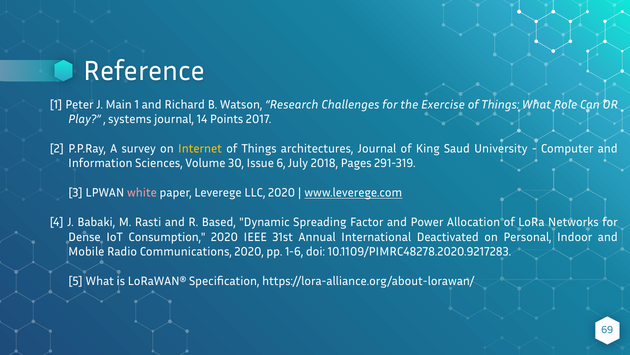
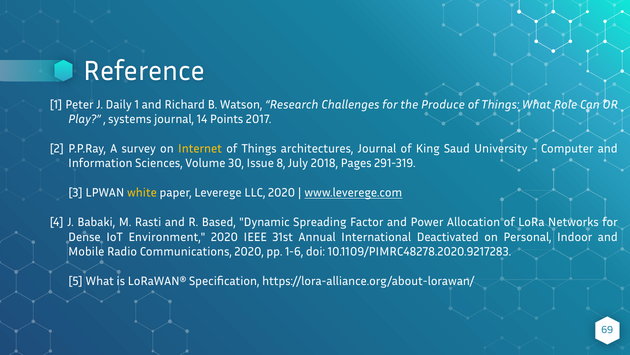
Main: Main -> Daily
Exercise: Exercise -> Produce
6: 6 -> 8
white colour: pink -> yellow
Consumption: Consumption -> Environment
